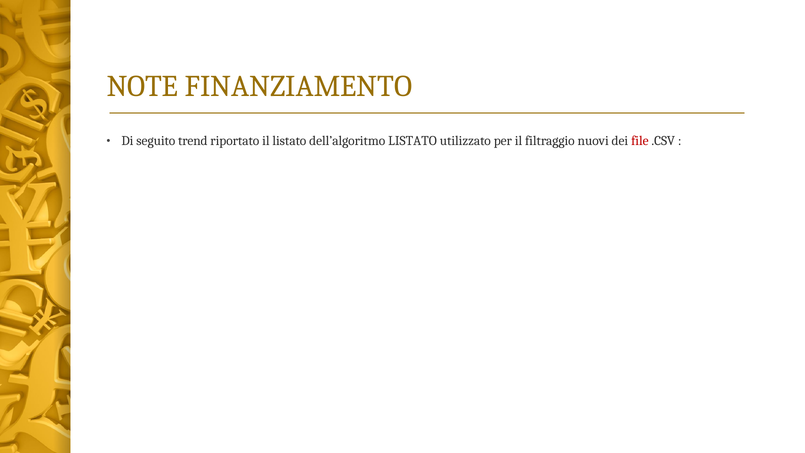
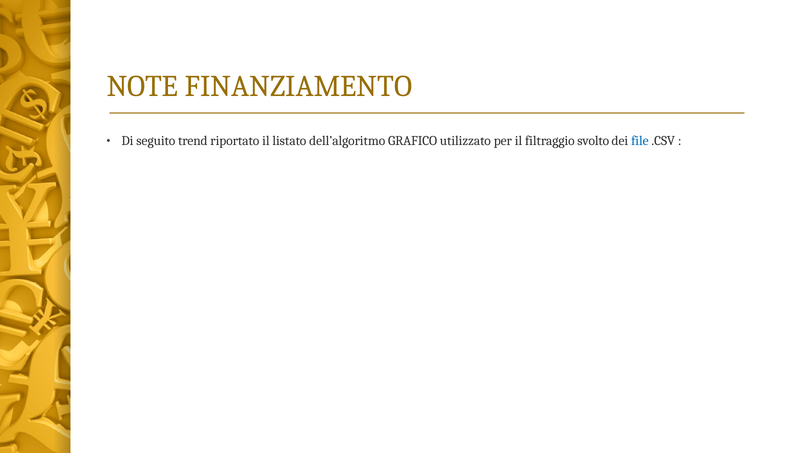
dell’algoritmo LISTATO: LISTATO -> GRAFICO
nuovi: nuovi -> svolto
file colour: red -> blue
